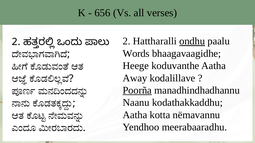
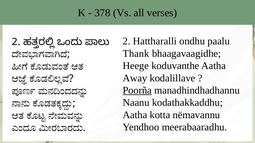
656: 656 -> 378
ondhu underline: present -> none
Words: Words -> Thank
